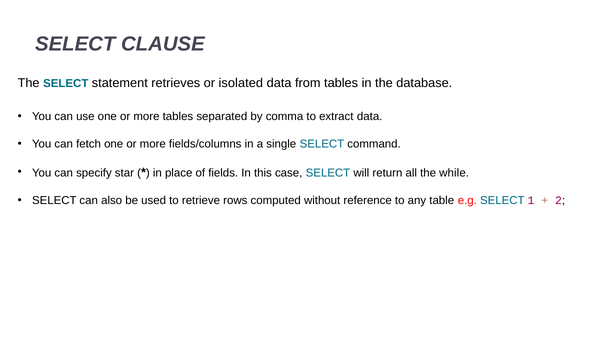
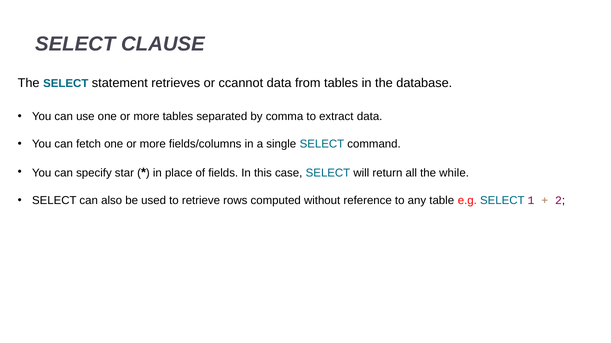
isolated: isolated -> ccannot
